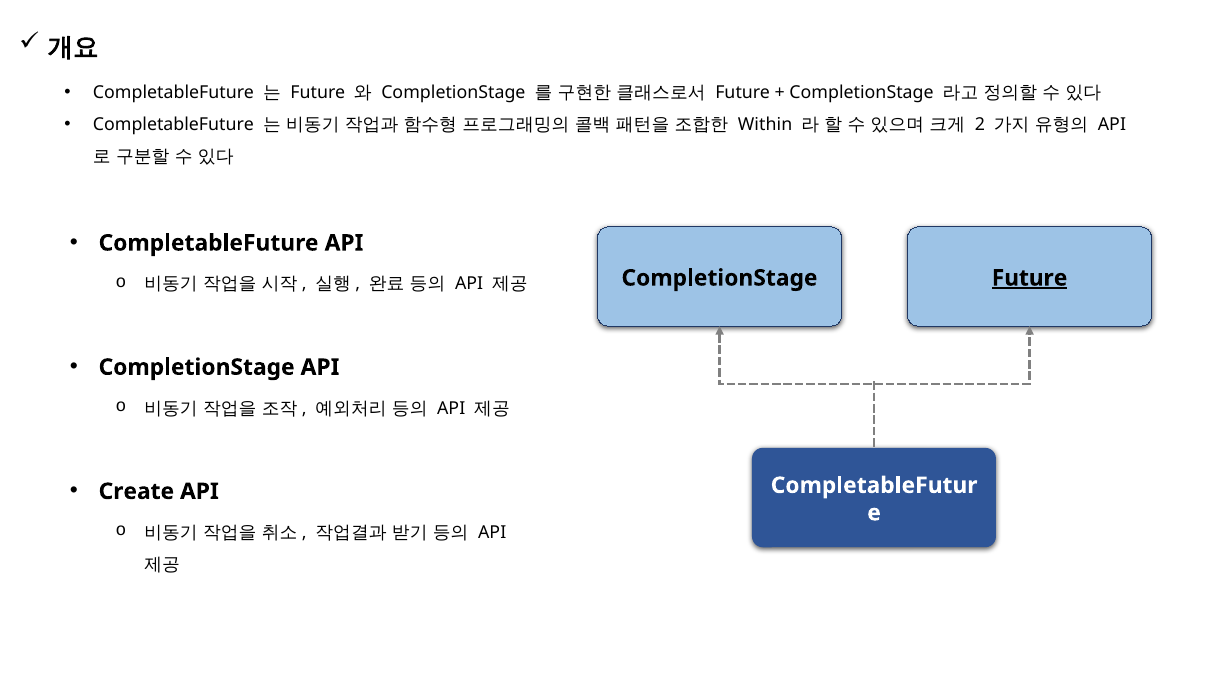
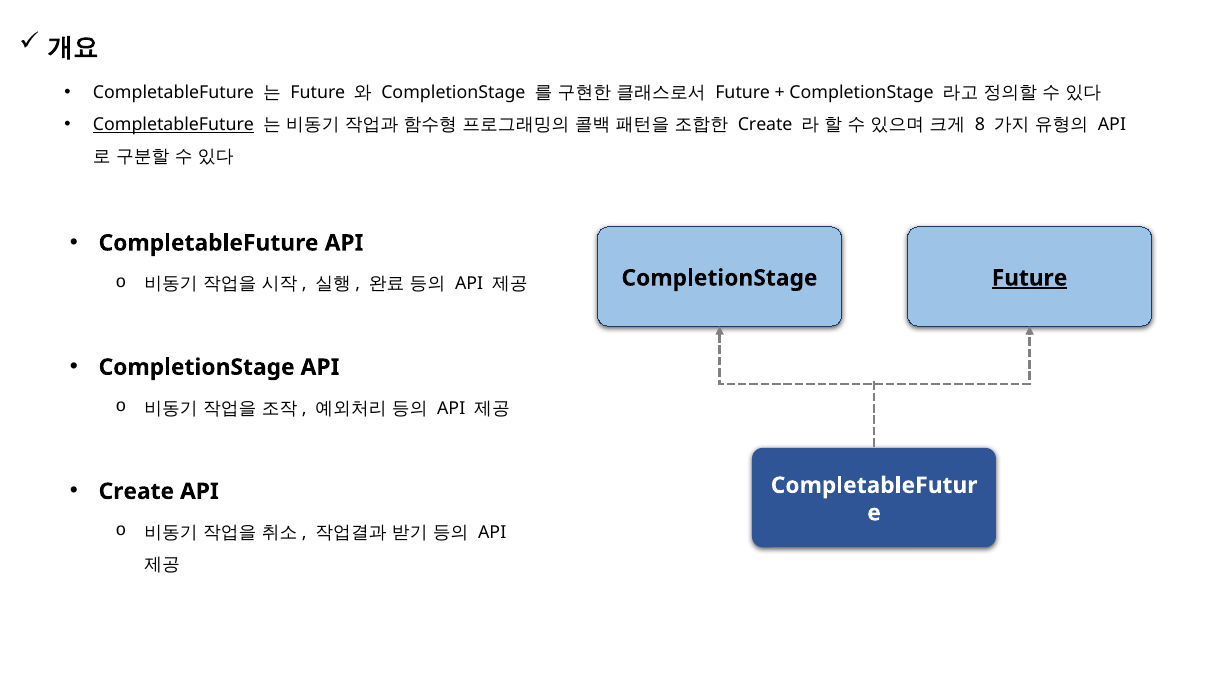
CompletableFuture at (173, 125) underline: none -> present
Within at (765, 125): Within -> Create
2: 2 -> 8
